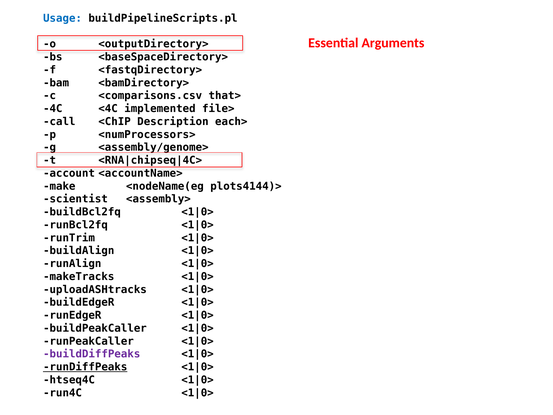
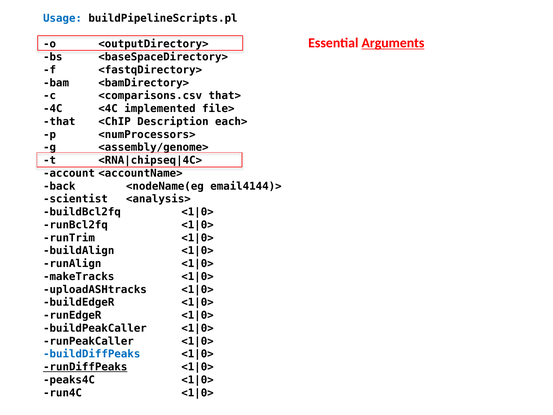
Arguments underline: none -> present
call: call -> that
make: make -> back
plots4144)>: plots4144)> -> email4144)>
<assembly>: <assembly> -> <analysis>
buildDiffPeaks colour: purple -> blue
htseq4C: htseq4C -> peaks4C
